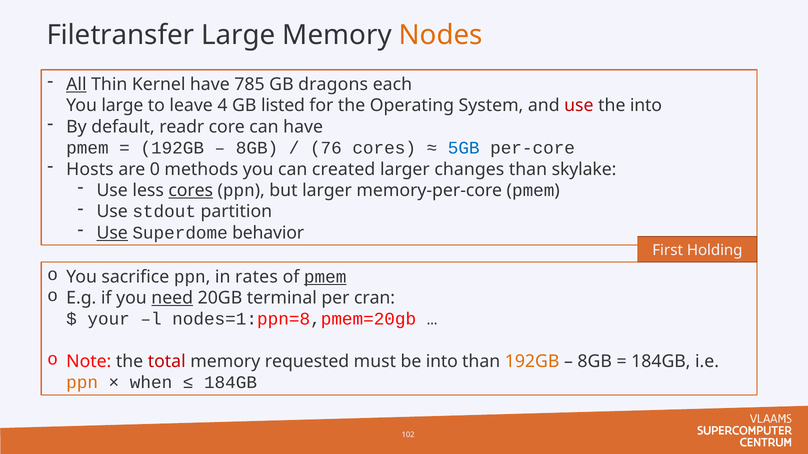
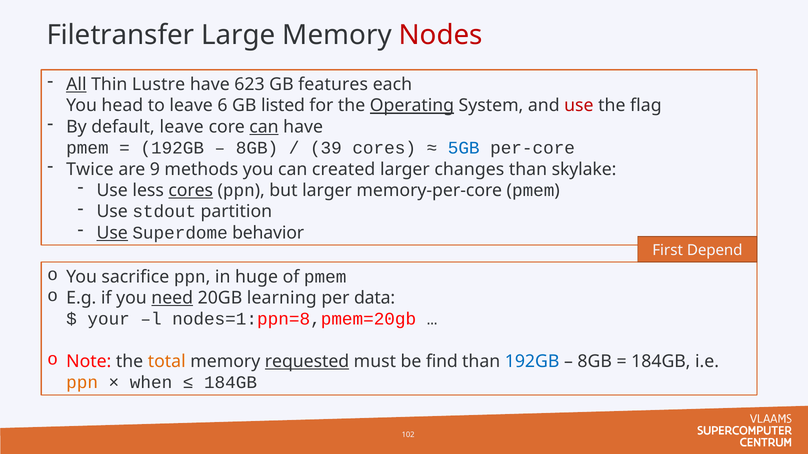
Nodes colour: orange -> red
Kernel: Kernel -> Lustre
785: 785 -> 623
dragons: dragons -> features
You large: large -> head
4: 4 -> 6
Operating underline: none -> present
the into: into -> flag
default readr: readr -> leave
can at (264, 127) underline: none -> present
76: 76 -> 39
Hosts: Hosts -> Twice
0: 0 -> 9
Holding: Holding -> Depend
rates: rates -> huge
pmem at (325, 277) underline: present -> none
terminal: terminal -> learning
cran: cran -> data
total colour: red -> orange
requested underline: none -> present
be into: into -> find
192GB at (532, 362) colour: orange -> blue
